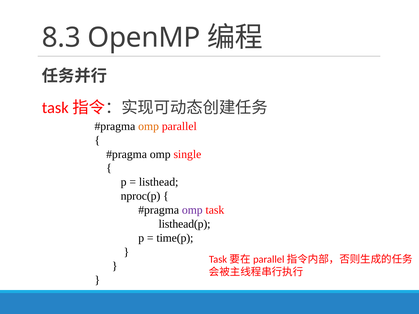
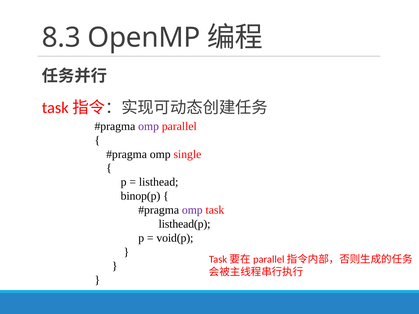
omp at (149, 126) colour: orange -> purple
nproc(p: nproc(p -> binop(p
time(p: time(p -> void(p
